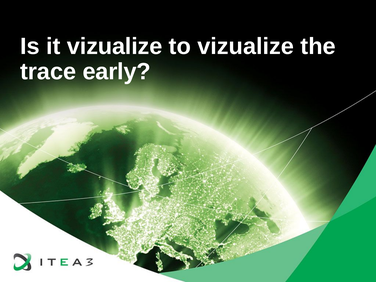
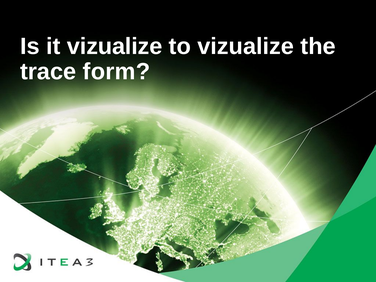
early: early -> form
